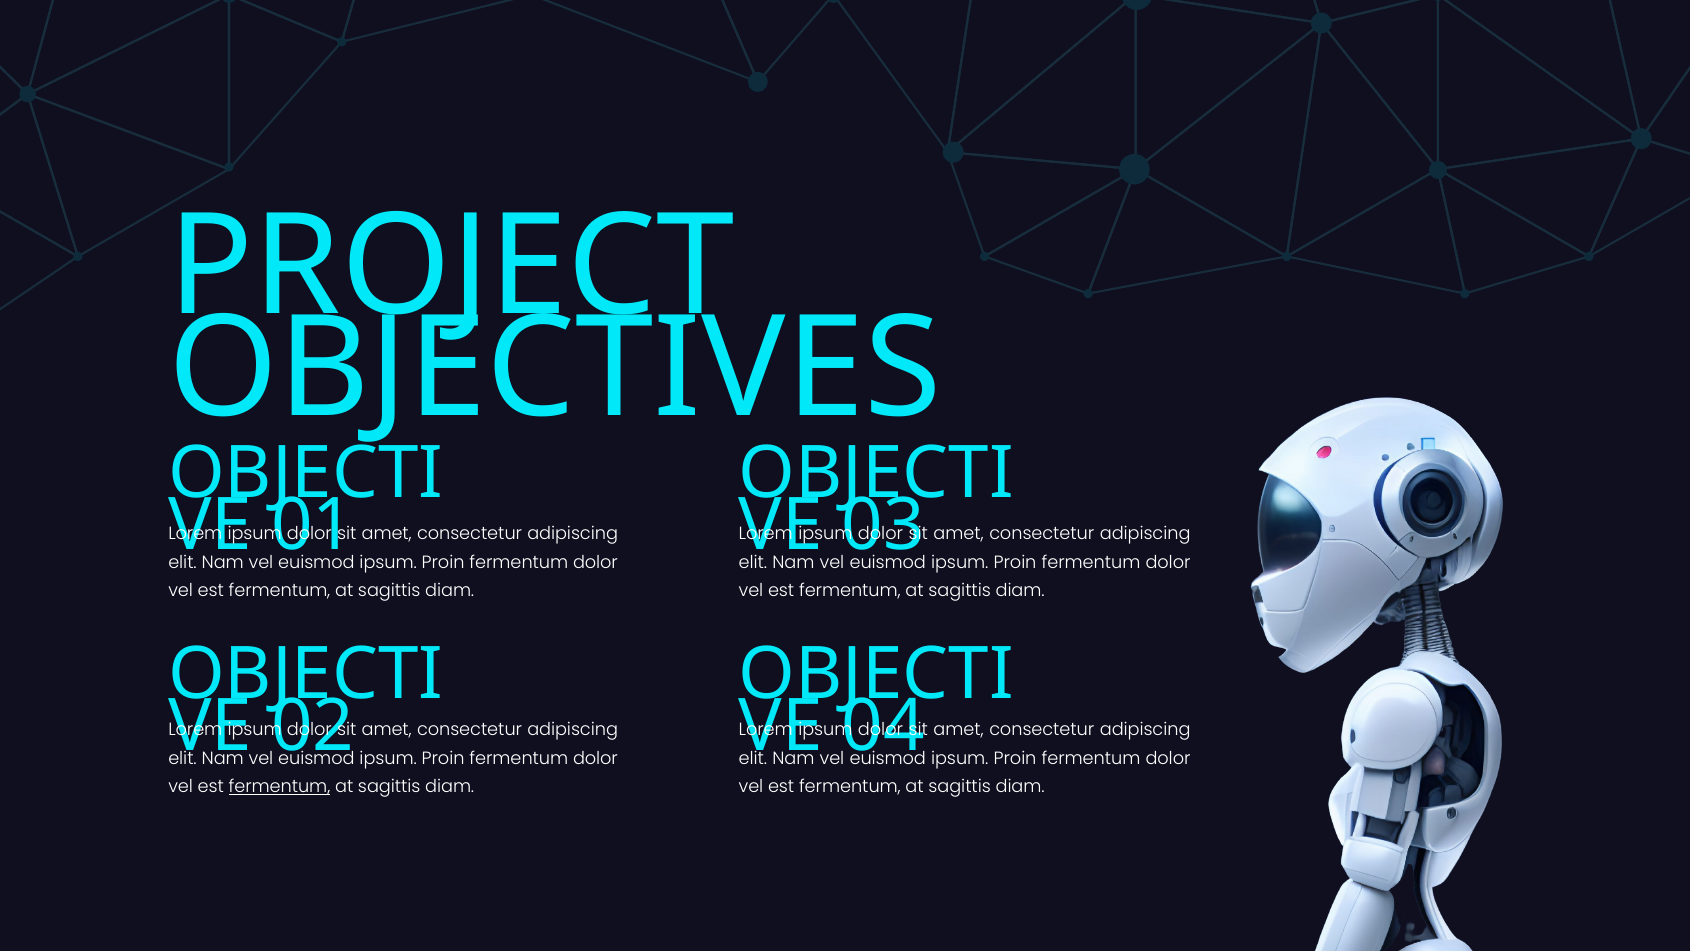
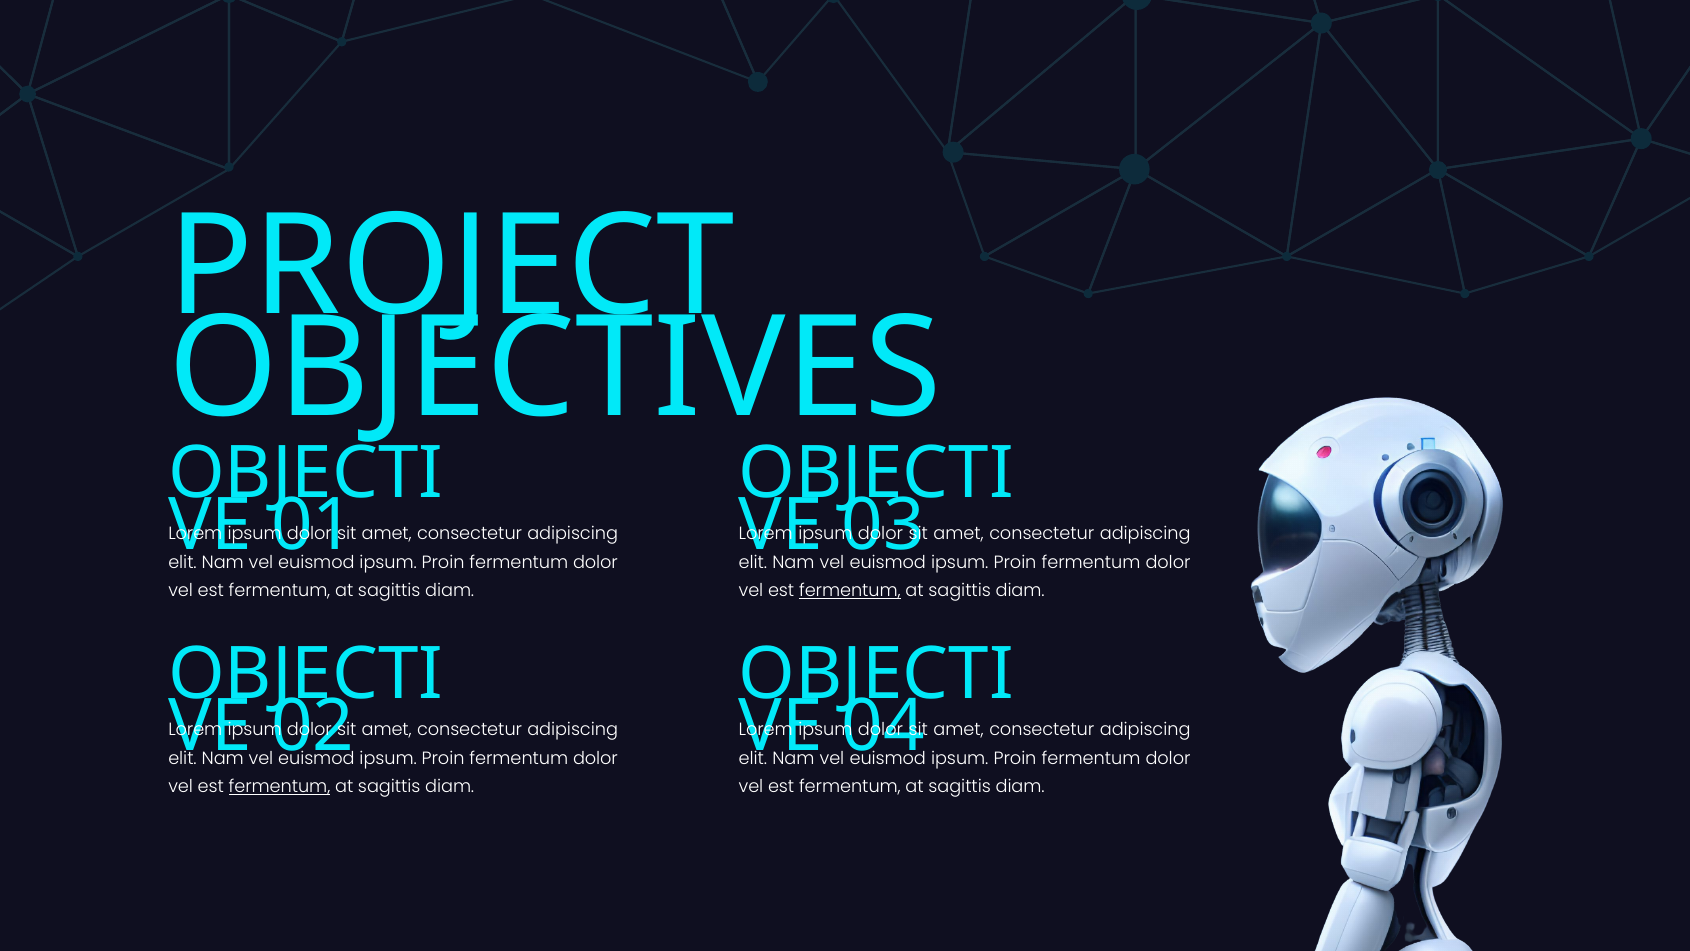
fermentum at (850, 591) underline: none -> present
